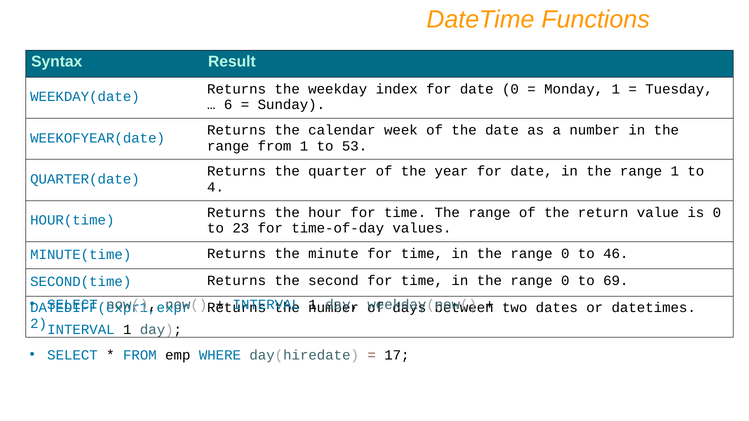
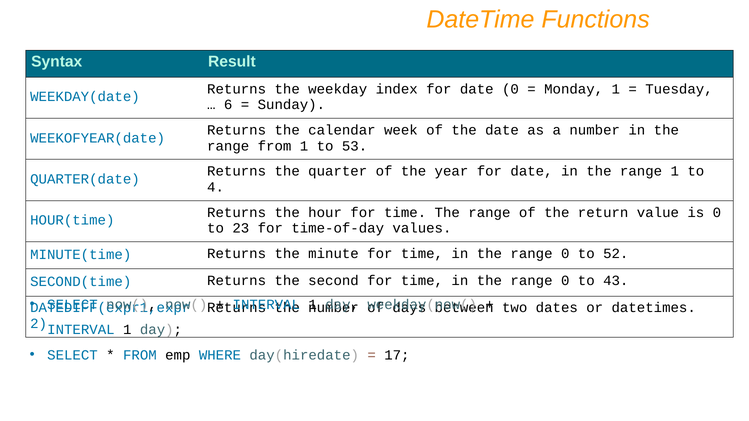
46: 46 -> 52
69: 69 -> 43
